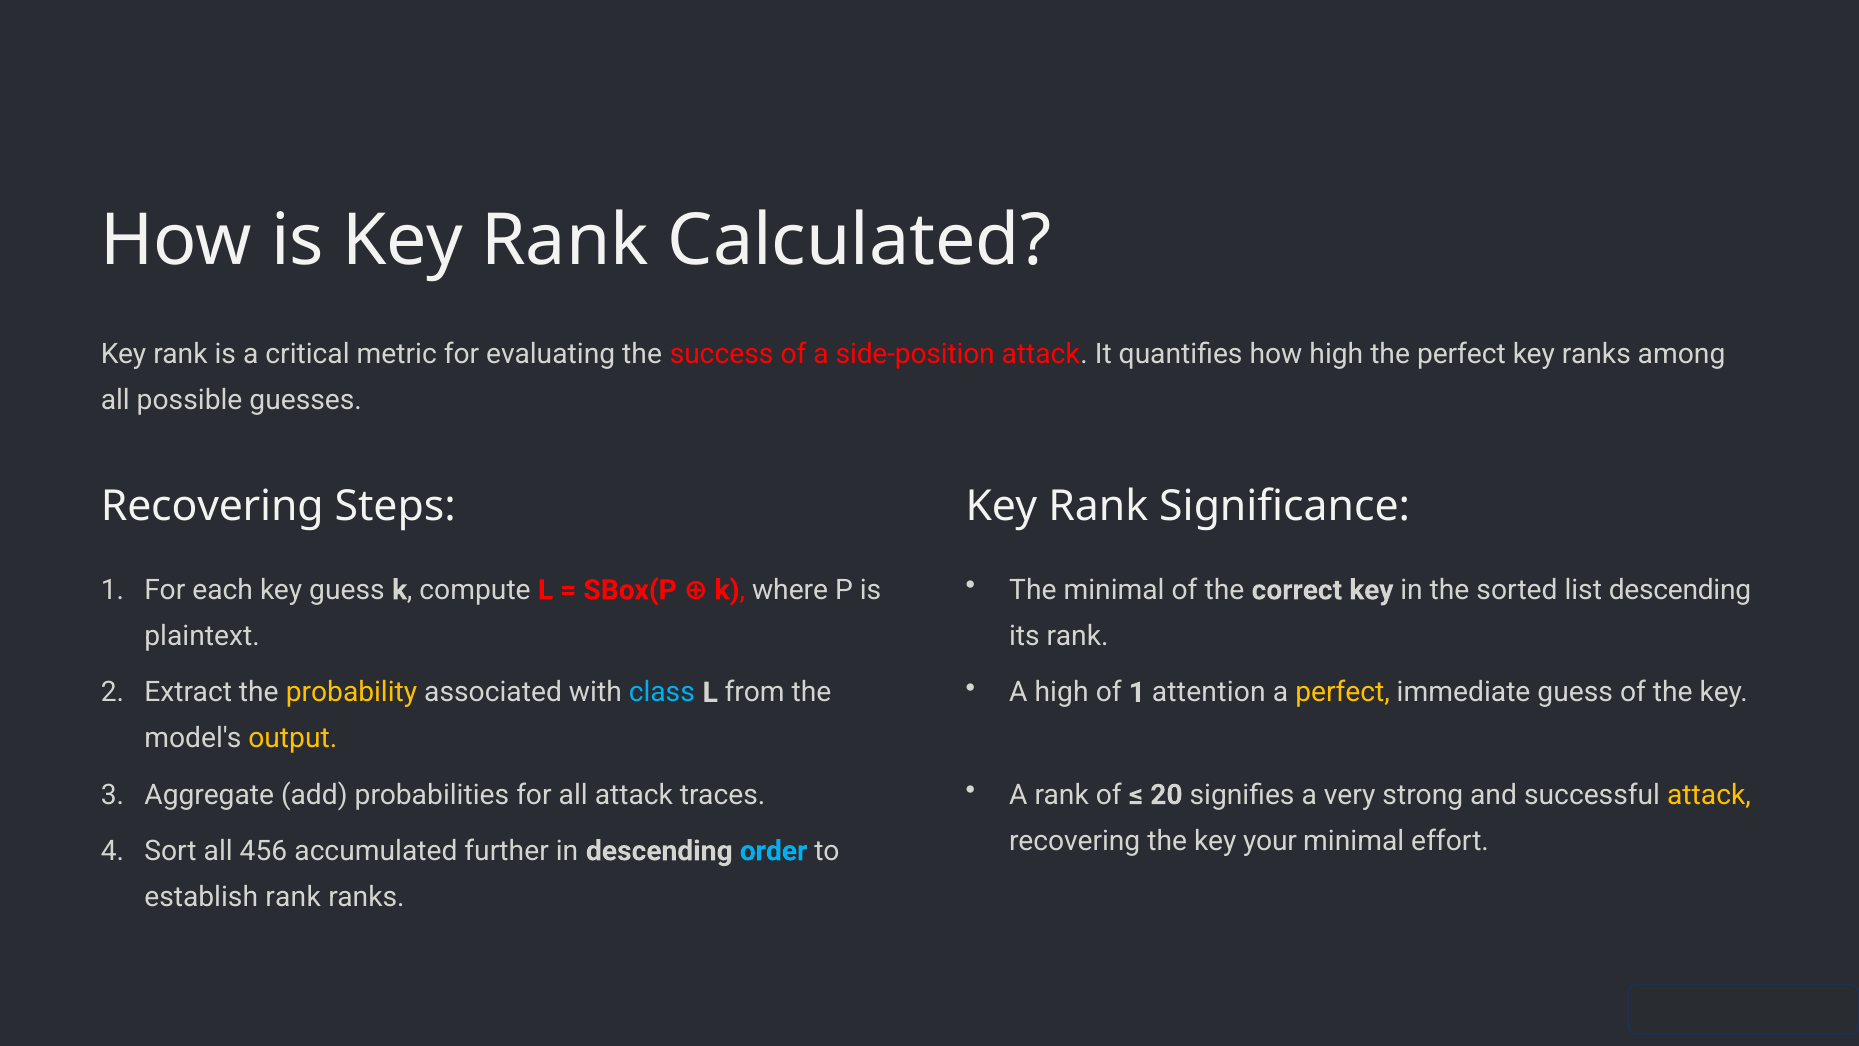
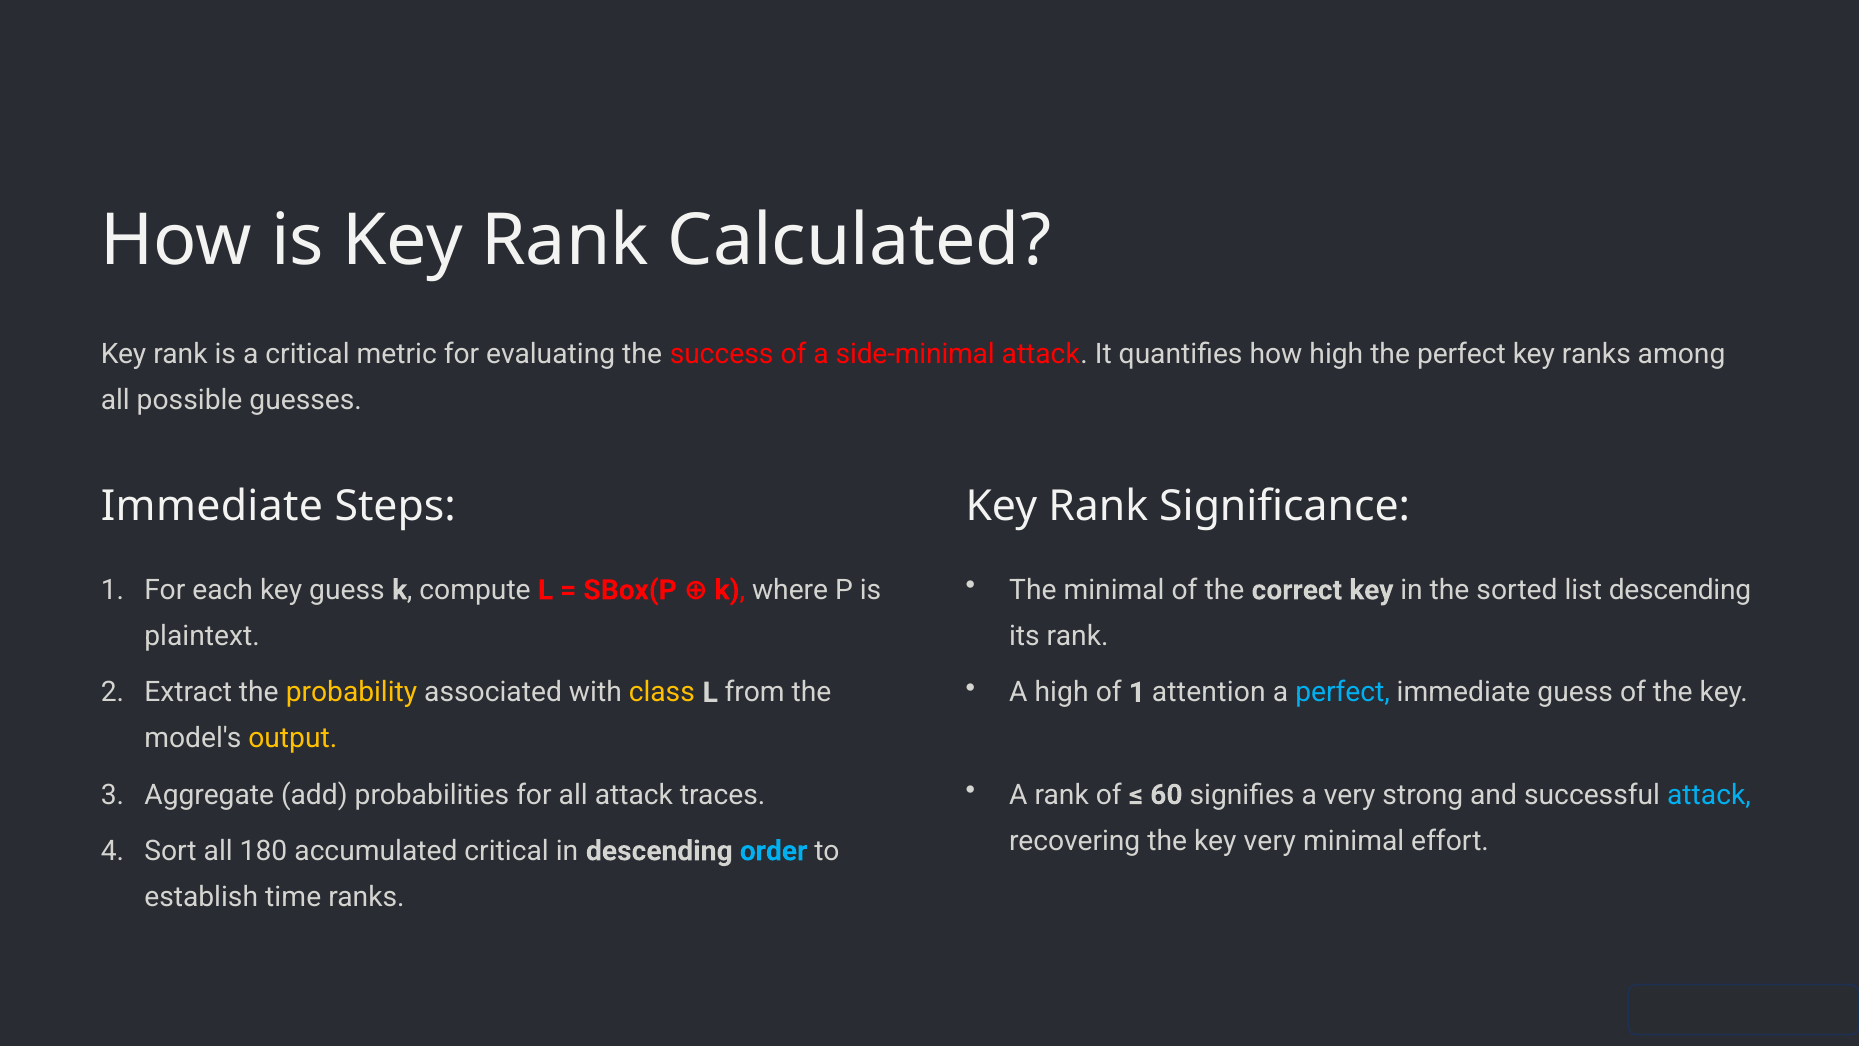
side-position: side-position -> side-minimal
Recovering at (212, 507): Recovering -> Immediate
perfect at (1343, 692) colour: yellow -> light blue
class colour: light blue -> yellow
20: 20 -> 60
attack at (1709, 795) colour: yellow -> light blue
key your: your -> very
456: 456 -> 180
accumulated further: further -> critical
establish rank: rank -> time
